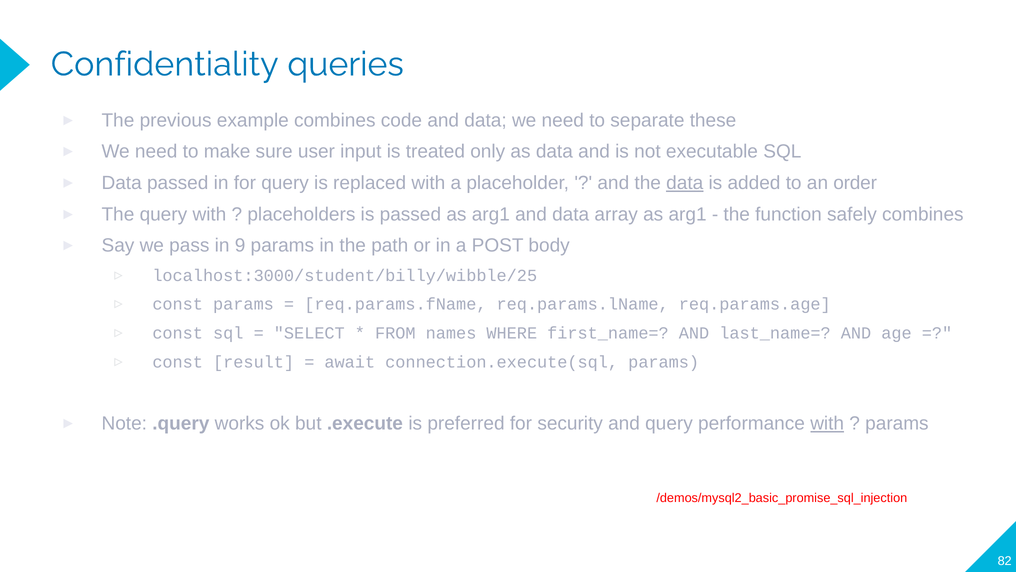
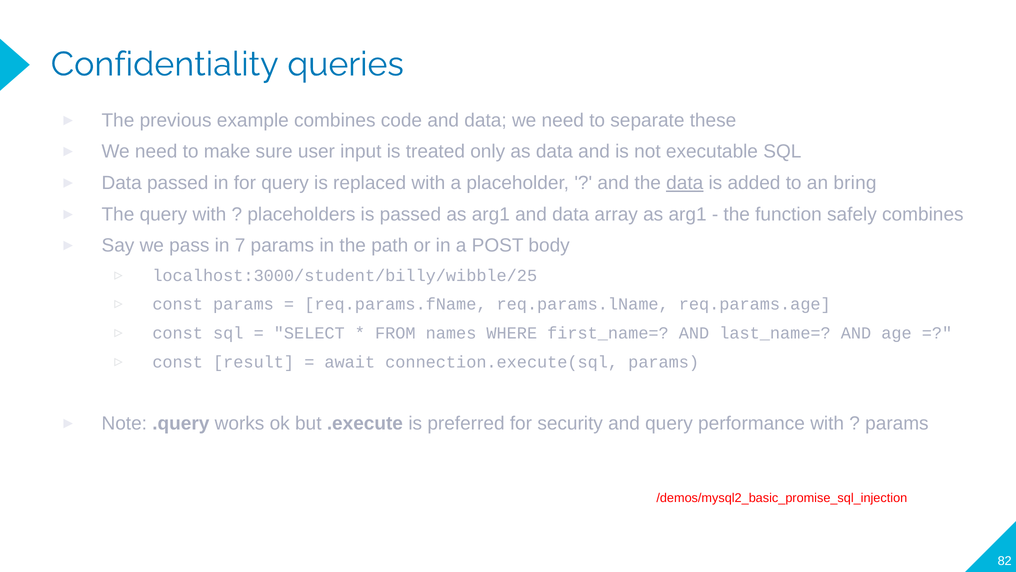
order: order -> bring
9: 9 -> 7
with at (827, 423) underline: present -> none
